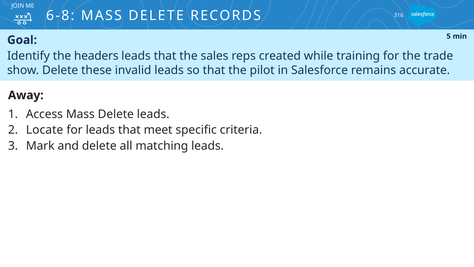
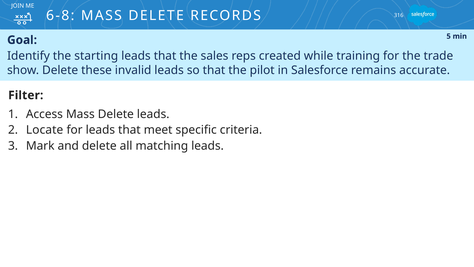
headers: headers -> starting
Away: Away -> Filter
